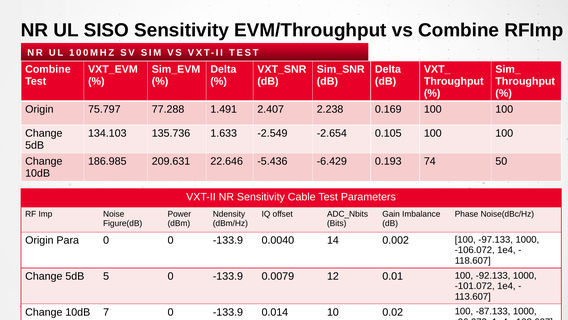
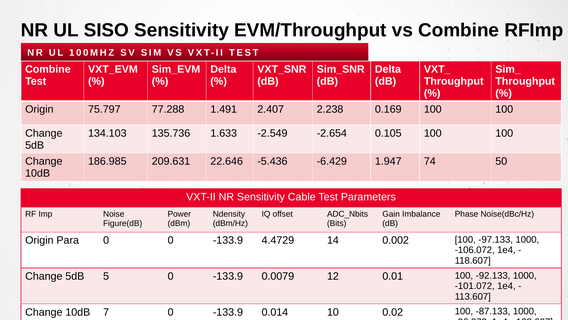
0.193: 0.193 -> 1.947
0.0040: 0.0040 -> 4.4729
